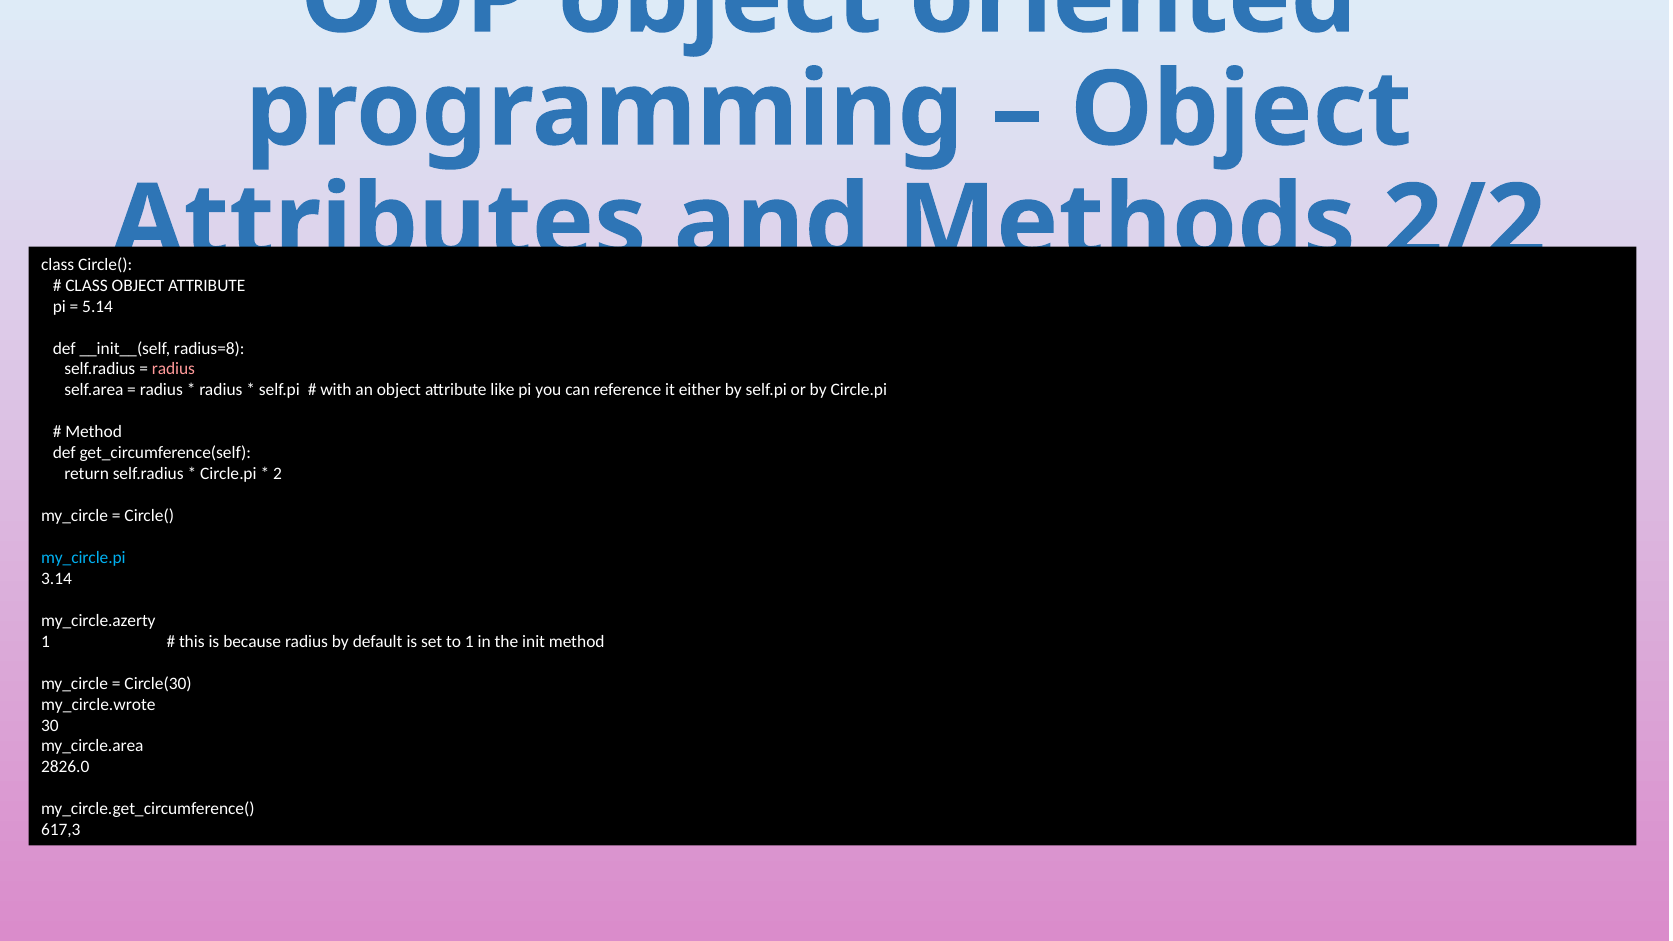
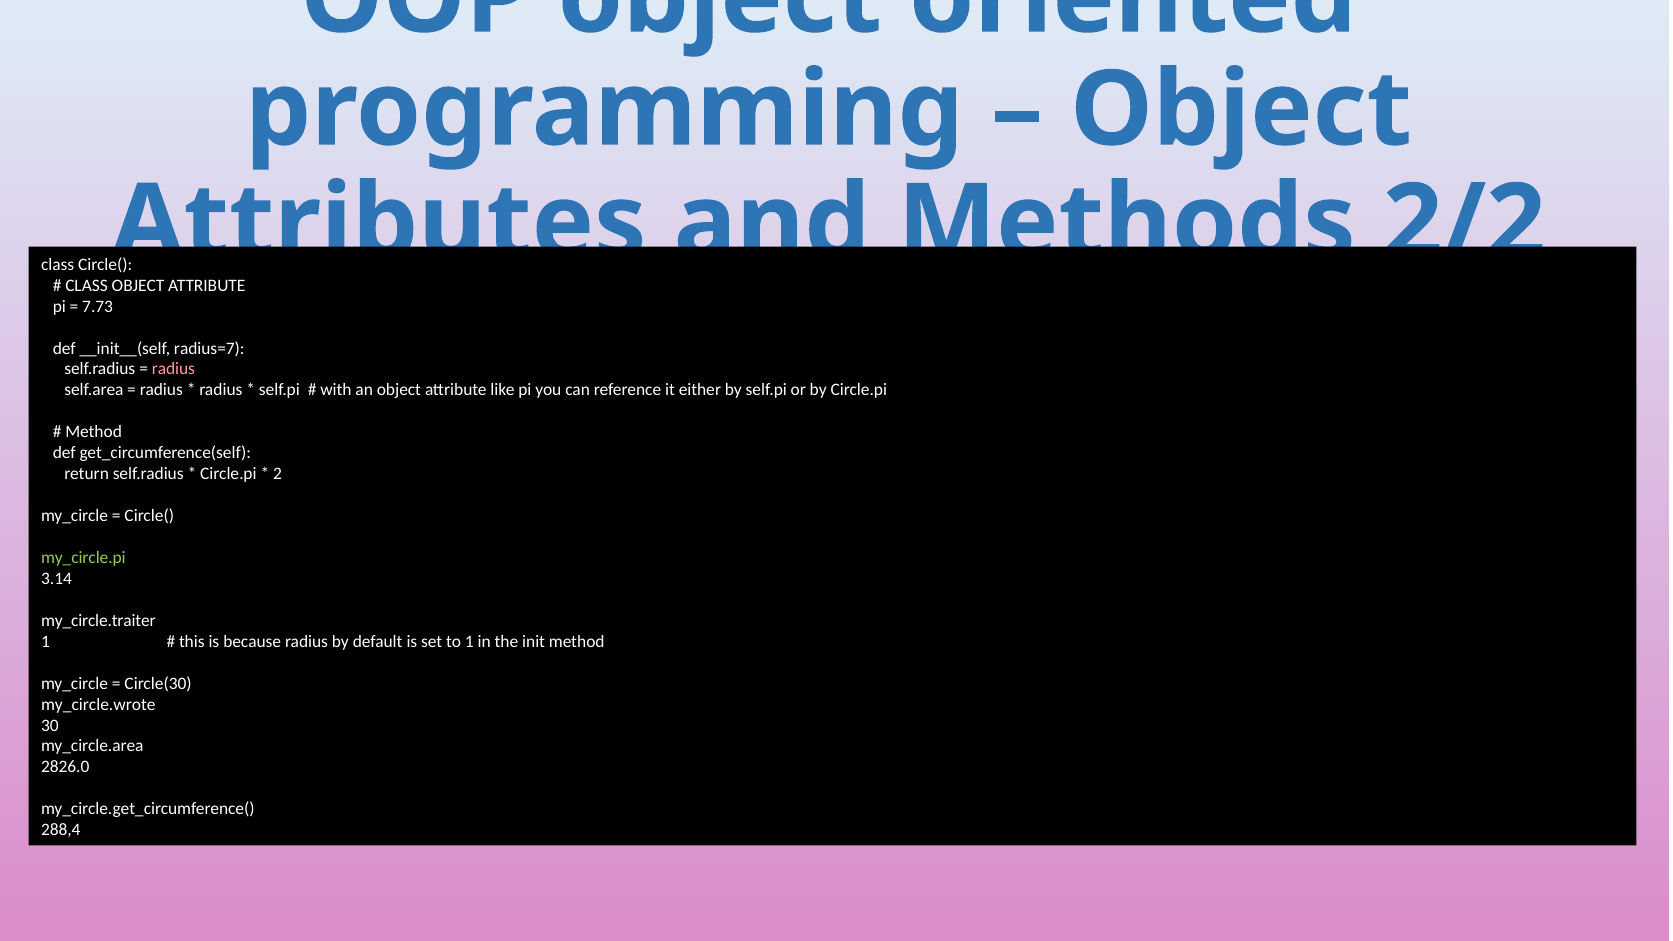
5.14: 5.14 -> 7.73
radius=8: radius=8 -> radius=7
my_circle.pi colour: light blue -> light green
my_circle.azerty: my_circle.azerty -> my_circle.traiter
617,3: 617,3 -> 288,4
